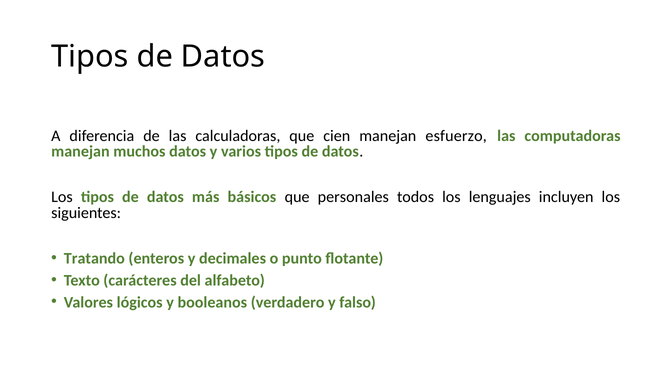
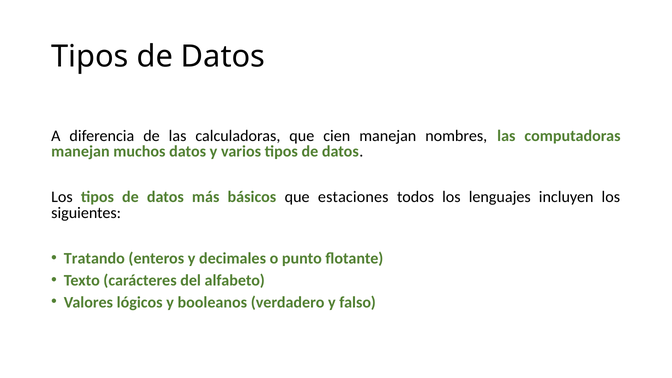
esfuerzo: esfuerzo -> nombres
personales: personales -> estaciones
